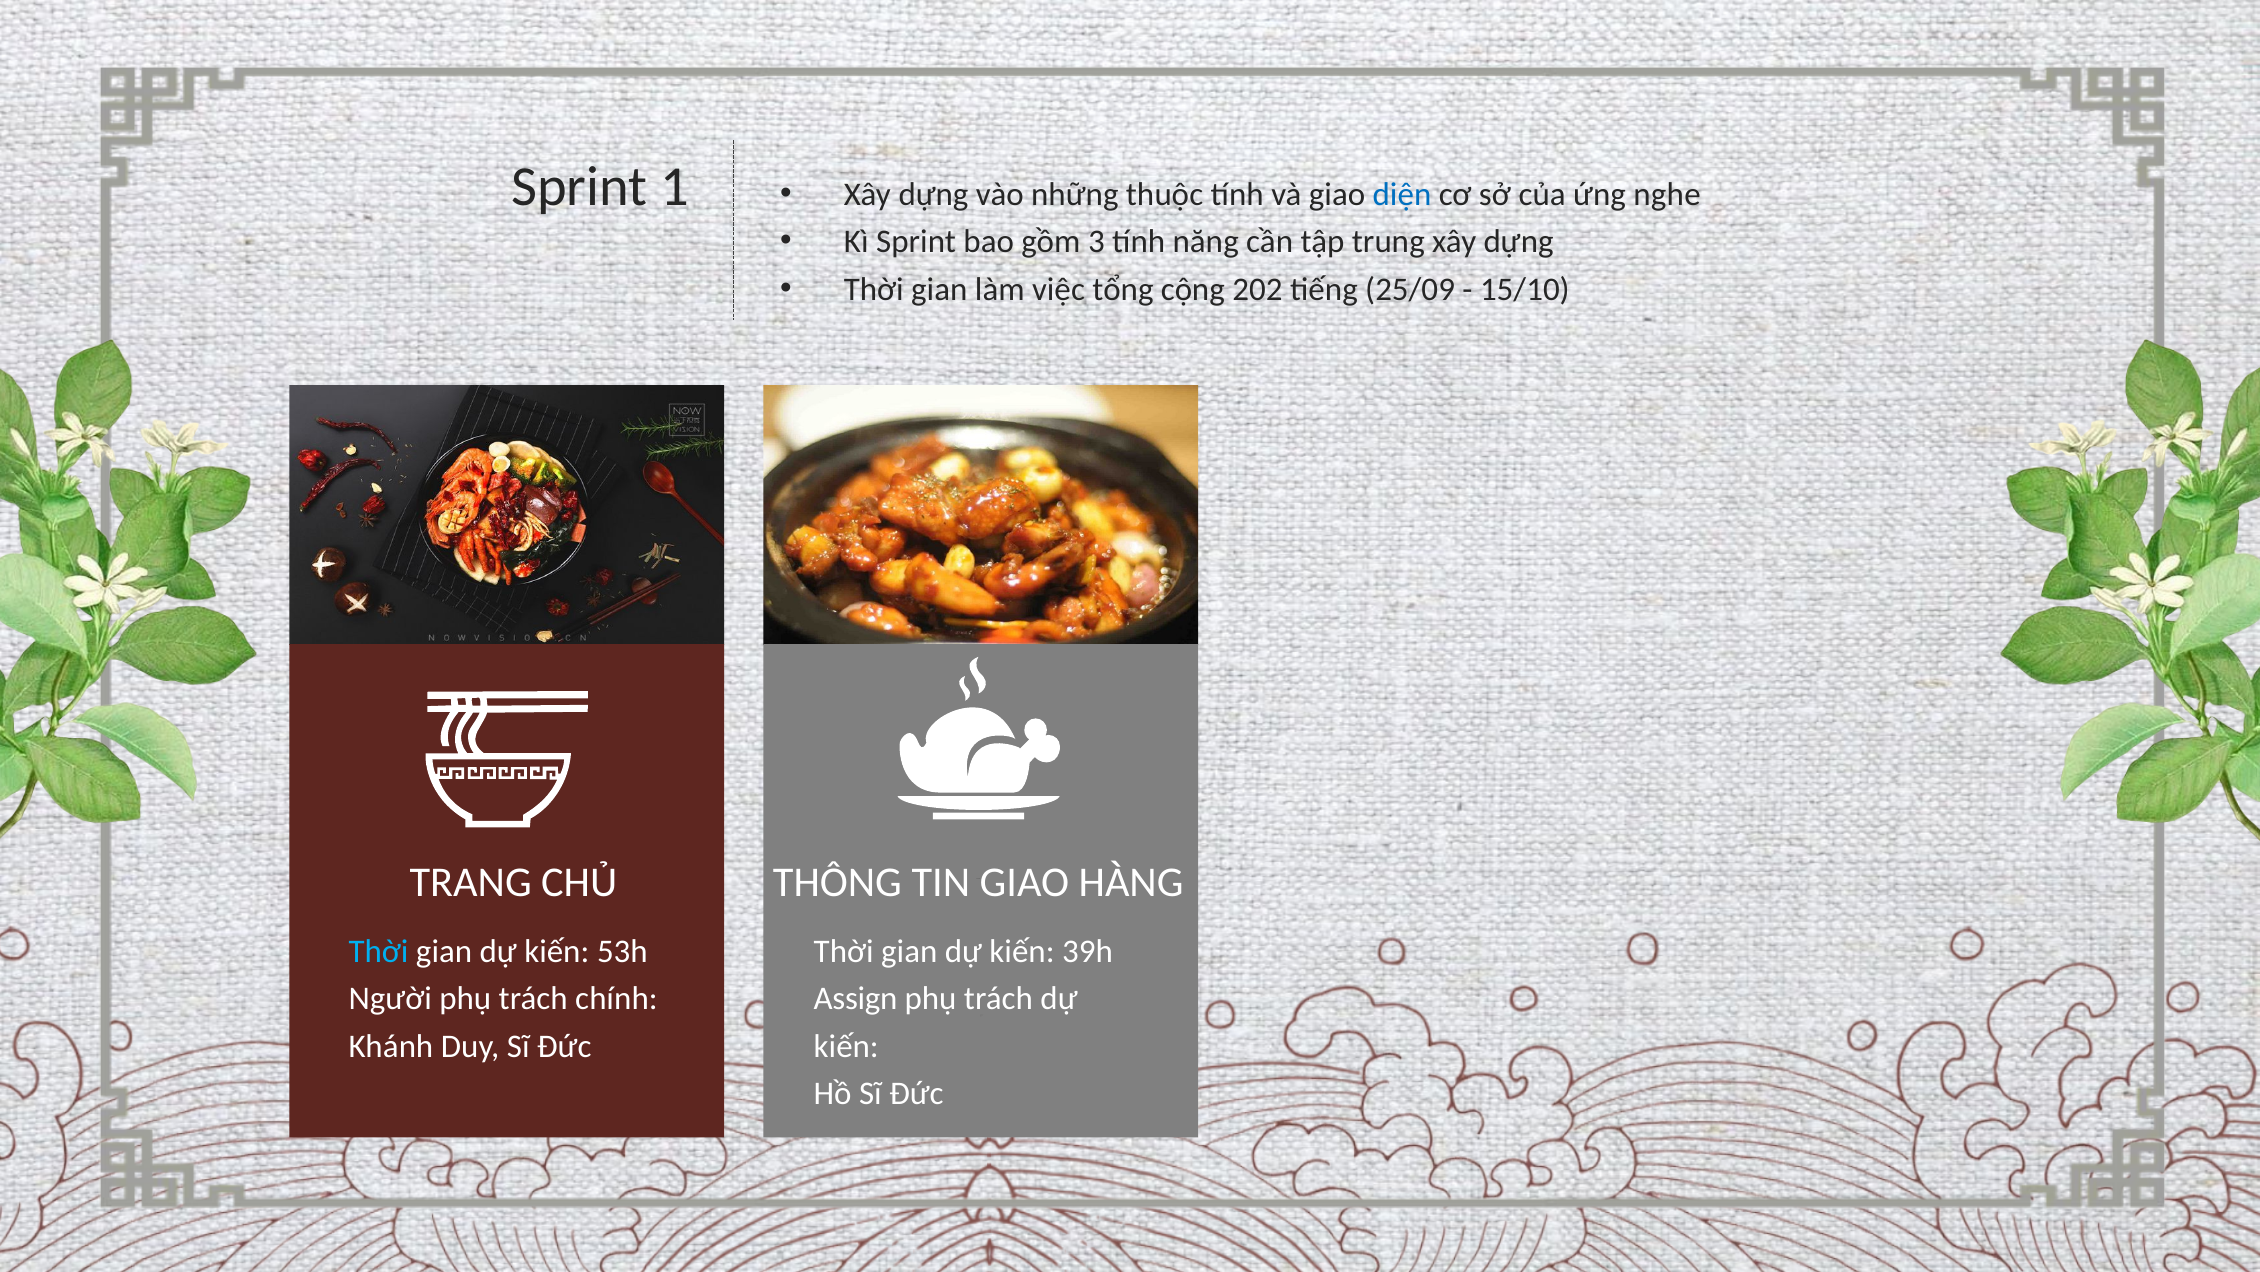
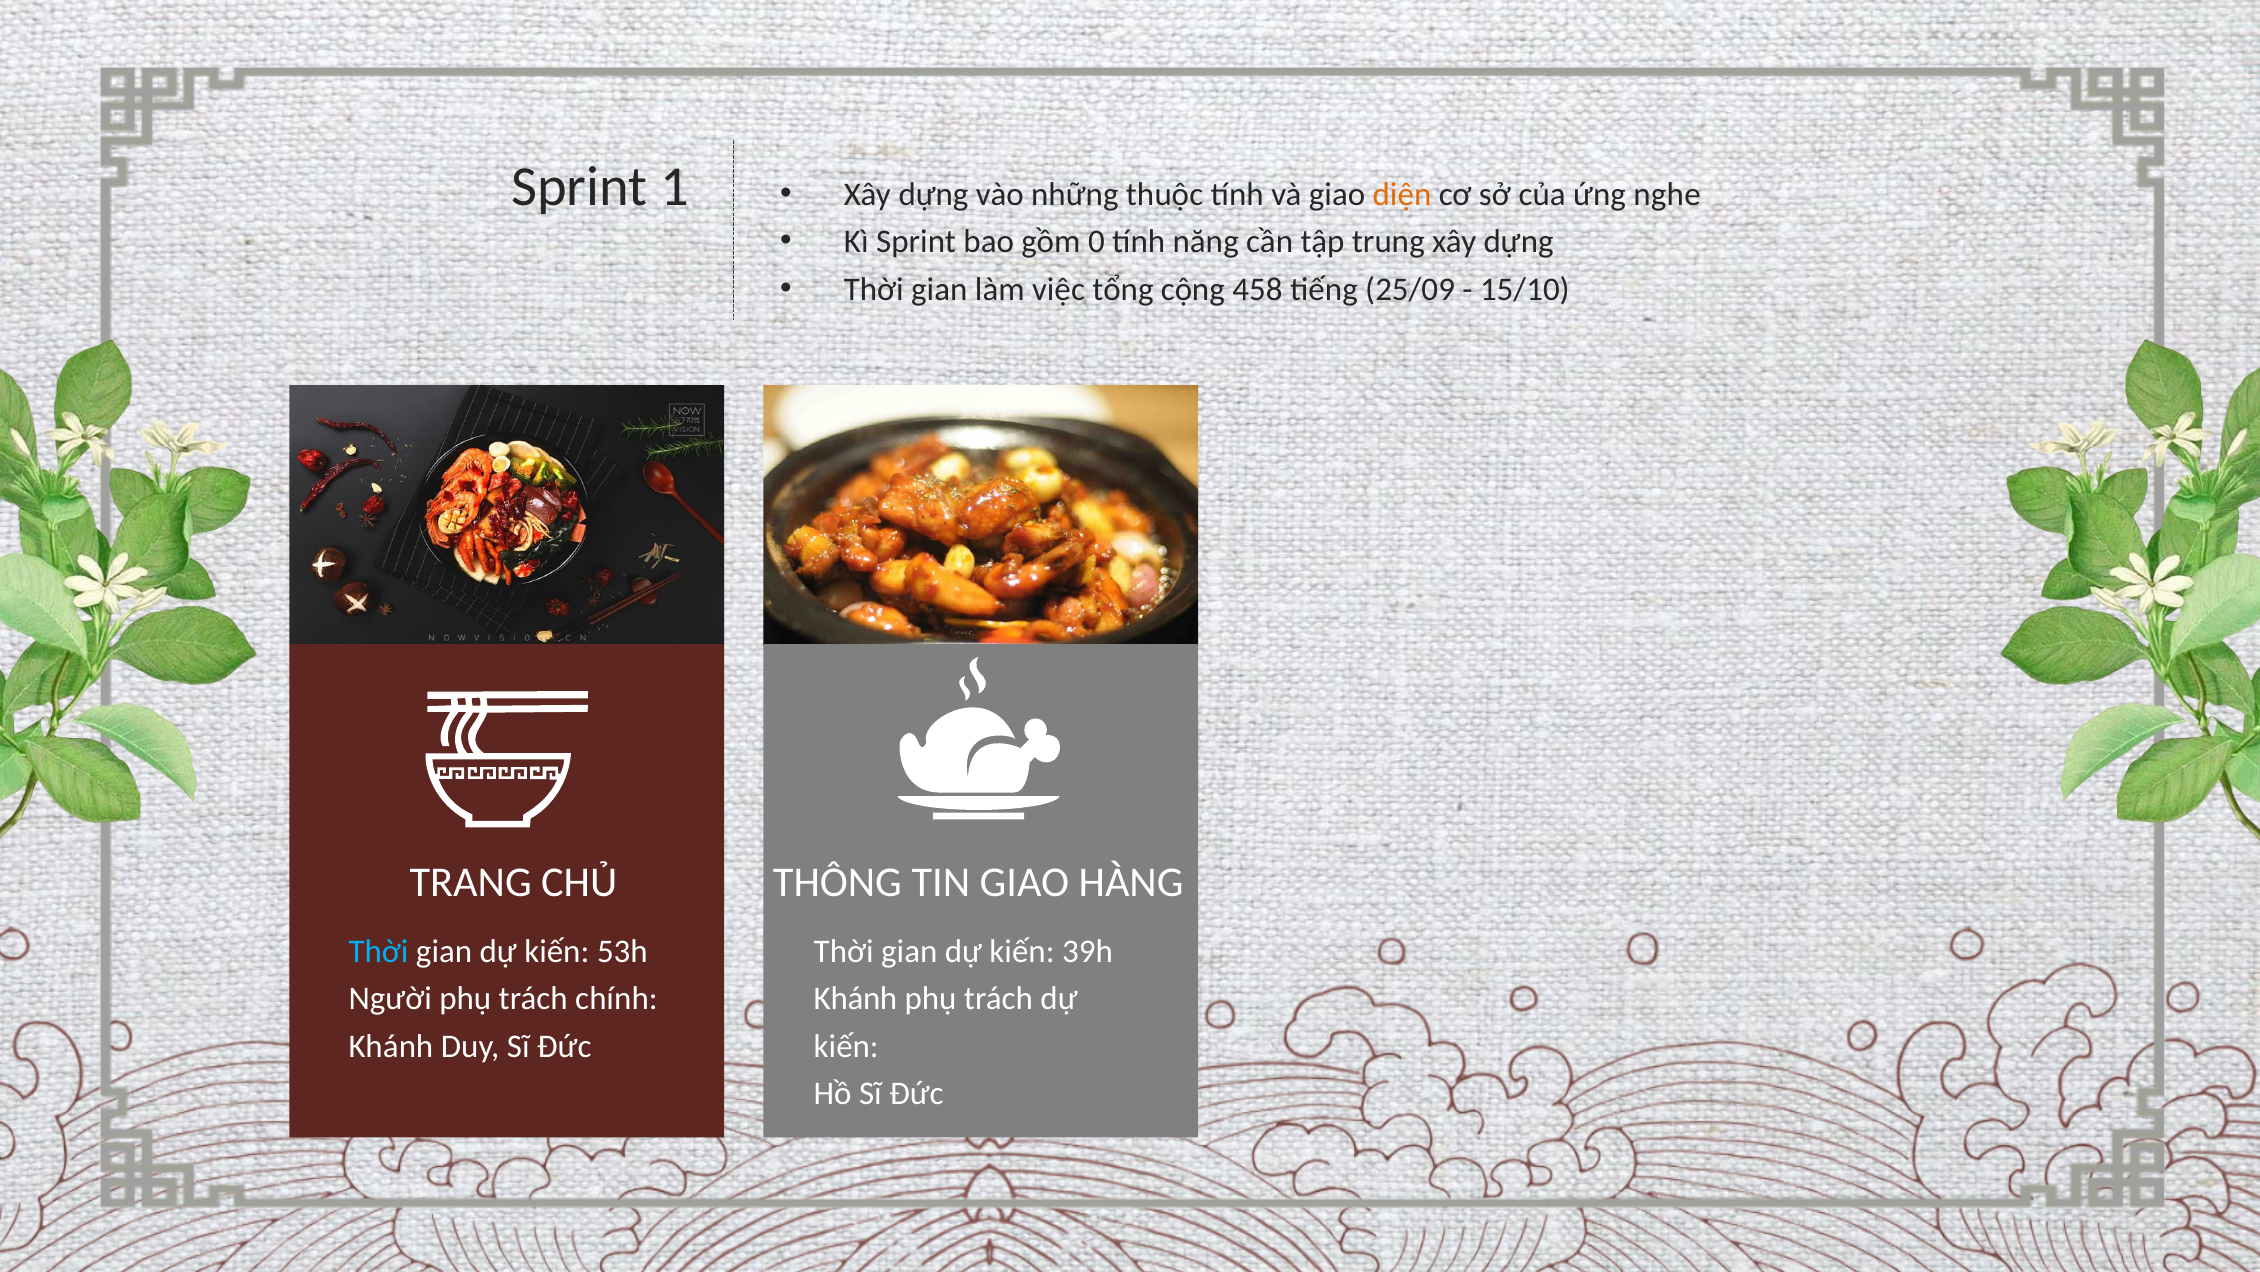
diện at (1402, 194) colour: blue -> orange
3: 3 -> 0
202: 202 -> 458
Assign at (856, 998): Assign -> Khánh
